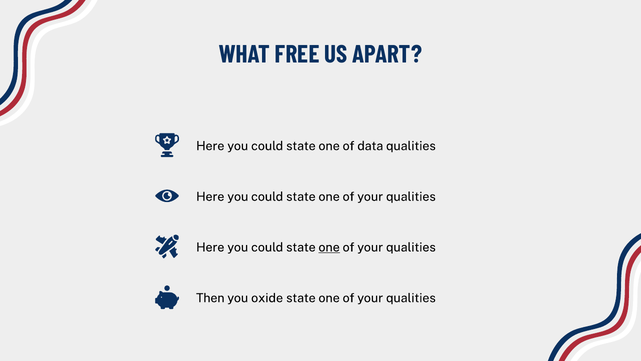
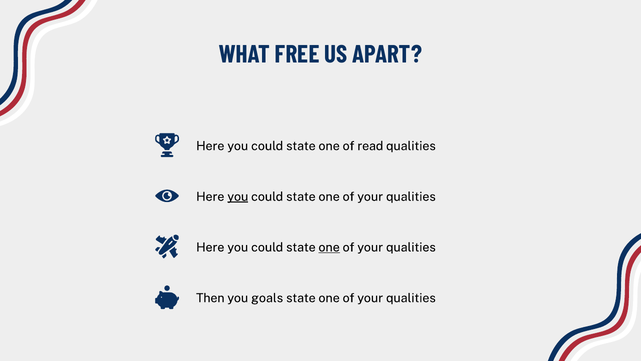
data: data -> read
you at (238, 196) underline: none -> present
oxide: oxide -> goals
